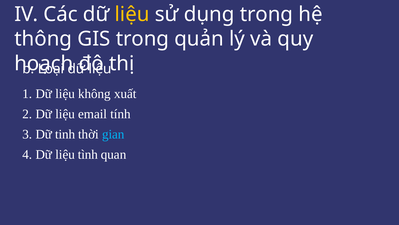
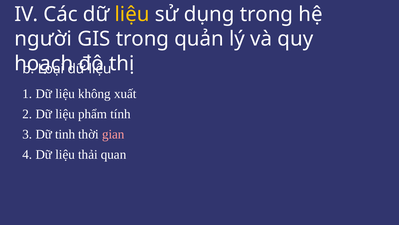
thông: thông -> người
email: email -> phẩm
gian colour: light blue -> pink
tình: tình -> thải
